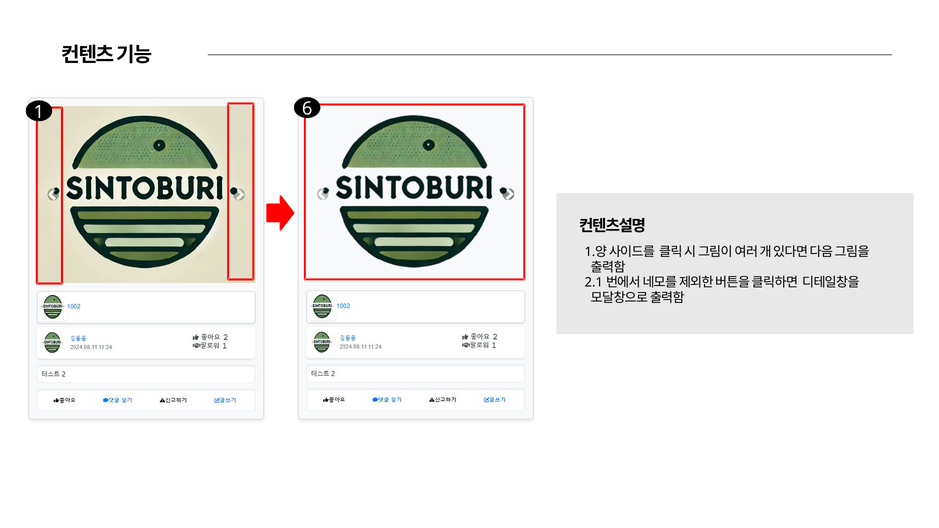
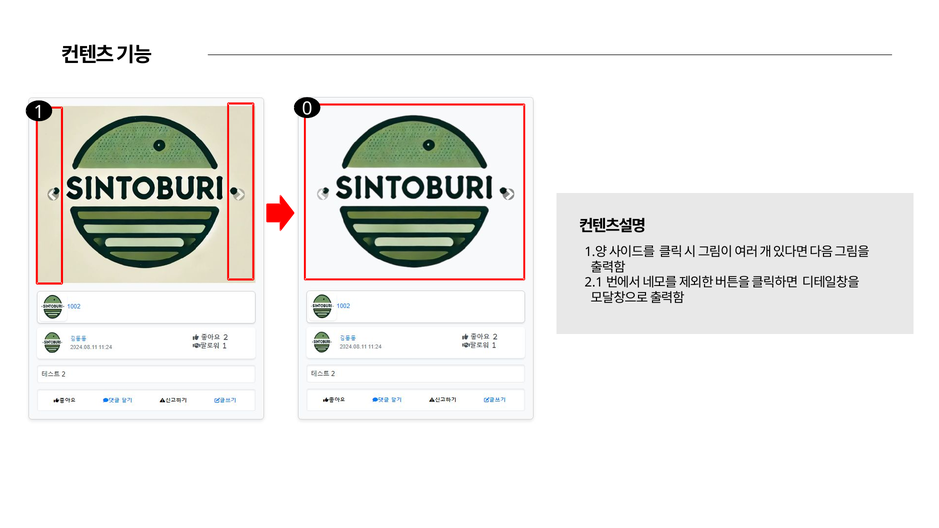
6: 6 -> 0
